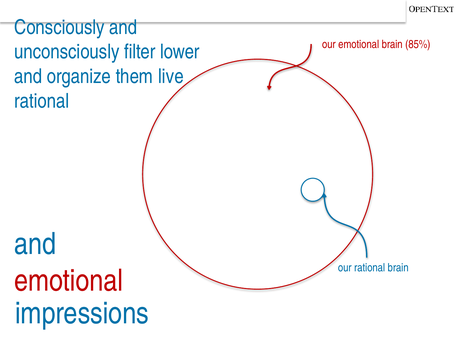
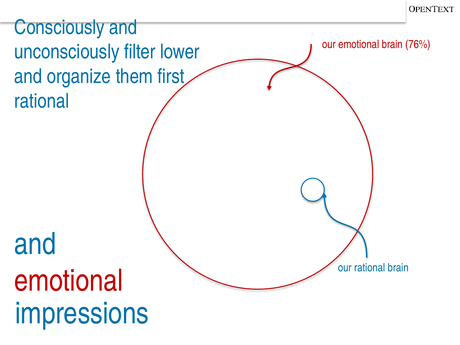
85%: 85% -> 76%
live: live -> first
